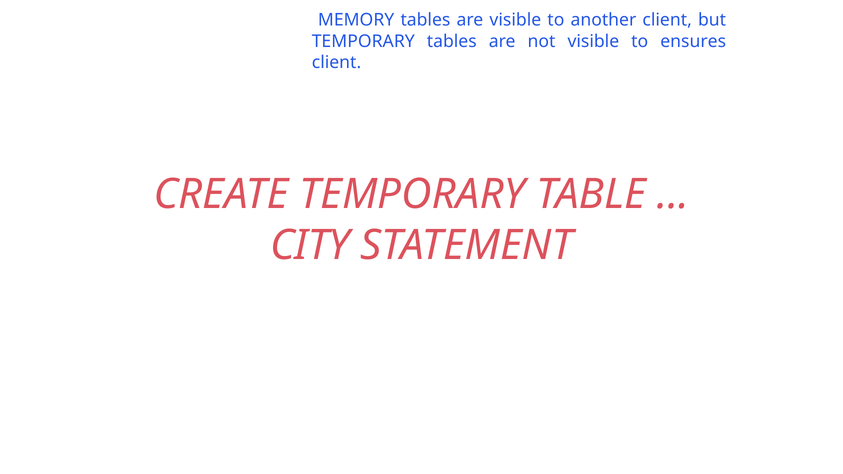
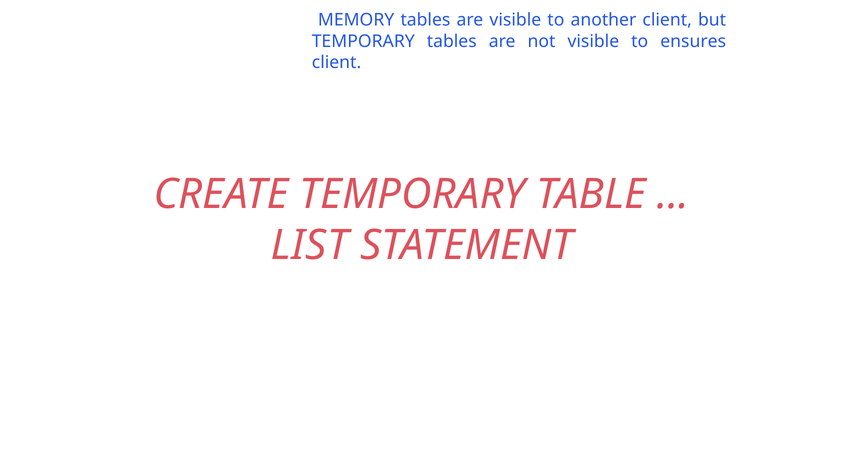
CITY: CITY -> LIST
